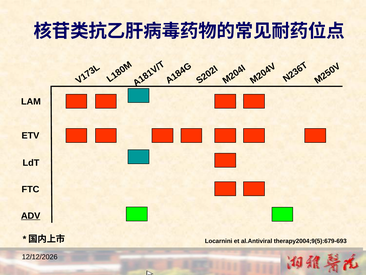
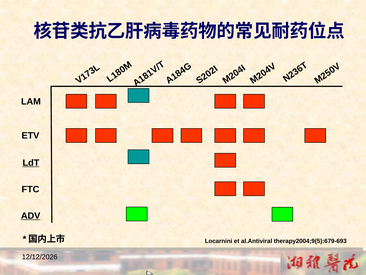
LdT underline: none -> present
